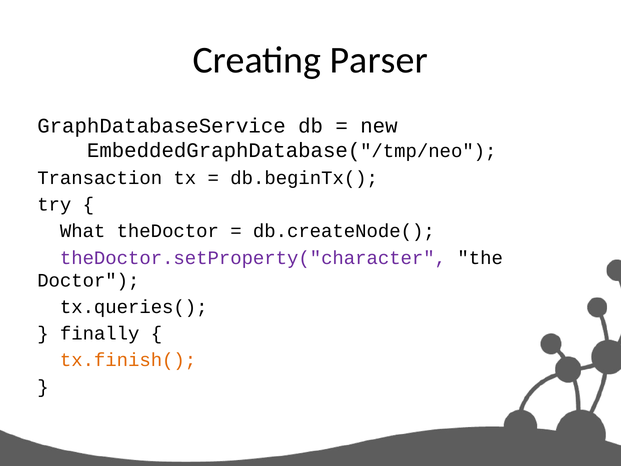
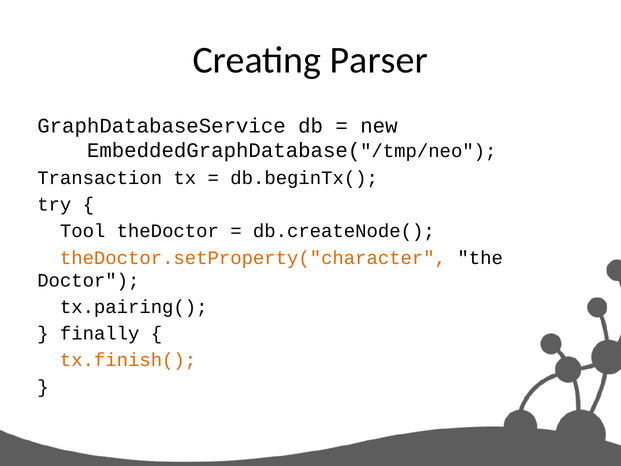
What: What -> Tool
theDoctor.setProperty("character colour: purple -> orange
tx.queries(: tx.queries( -> tx.pairing(
